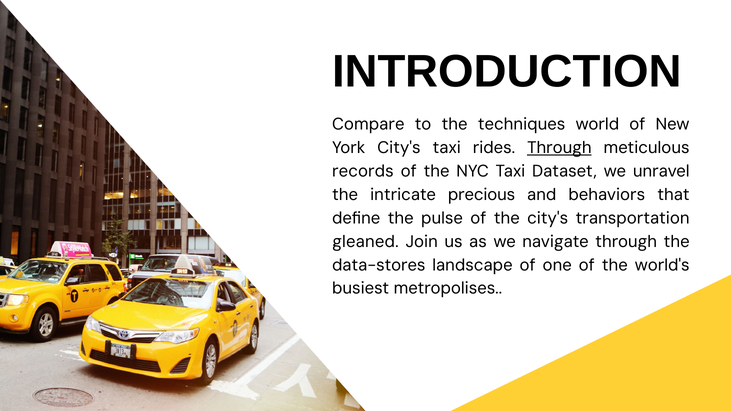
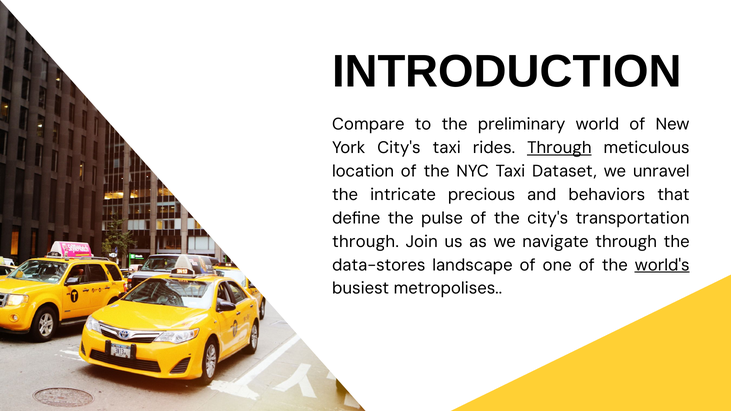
techniques: techniques -> preliminary
records: records -> location
gleaned at (365, 242): gleaned -> through
world's underline: none -> present
